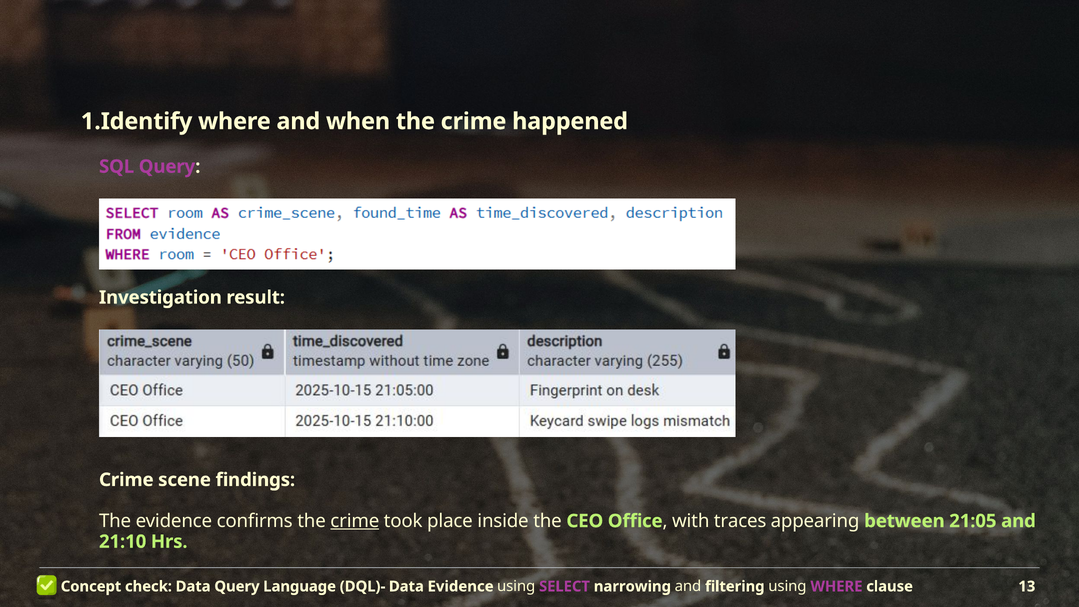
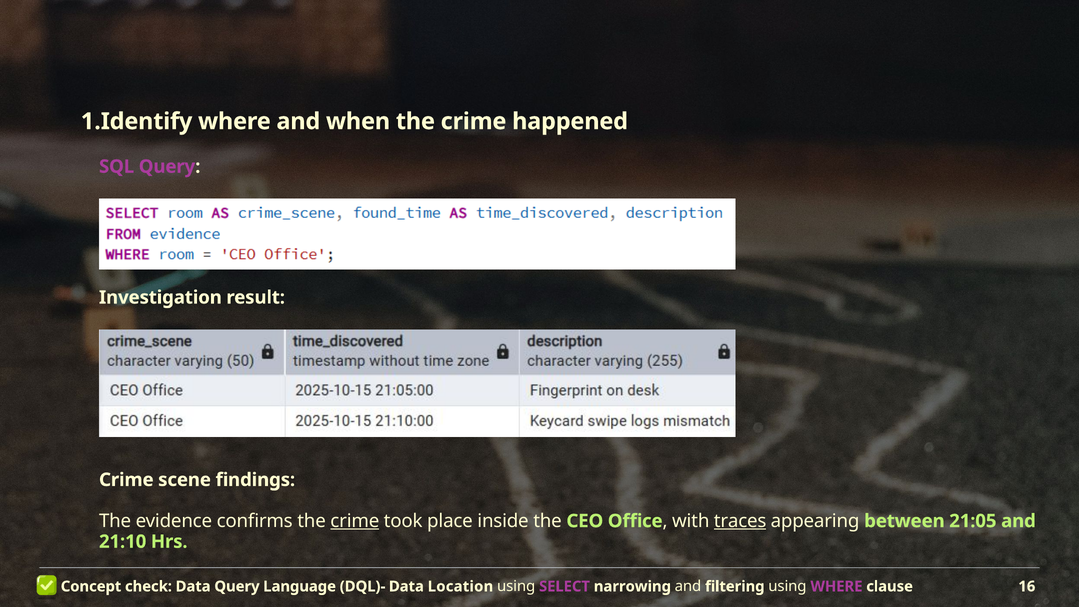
traces underline: none -> present
Data Evidence: Evidence -> Location
13: 13 -> 16
